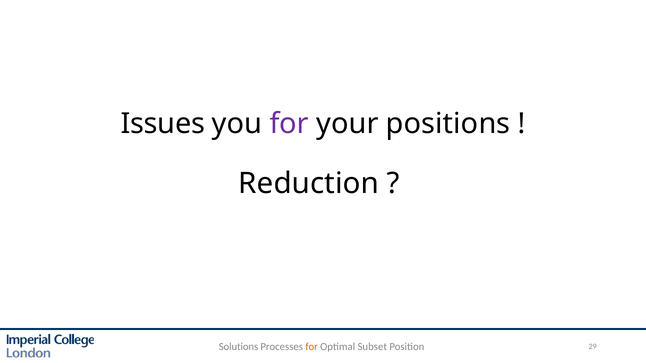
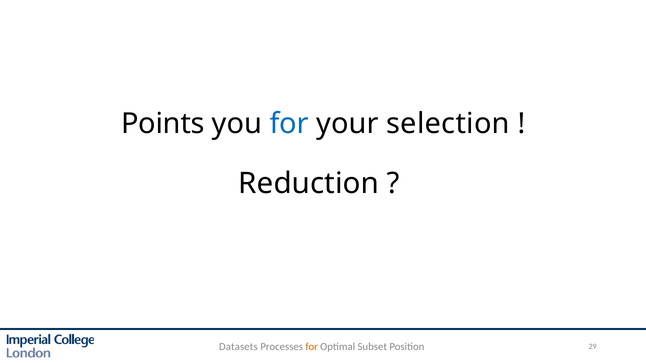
Issues: Issues -> Points
for at (289, 124) colour: purple -> blue
positions: positions -> selection
Solutions: Solutions -> Datasets
